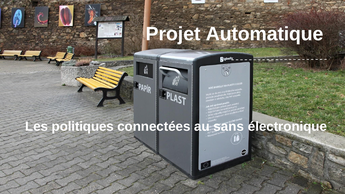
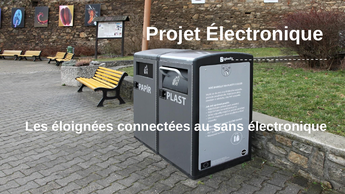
Projet Automatique: Automatique -> Électronique
politiques: politiques -> éloignées
